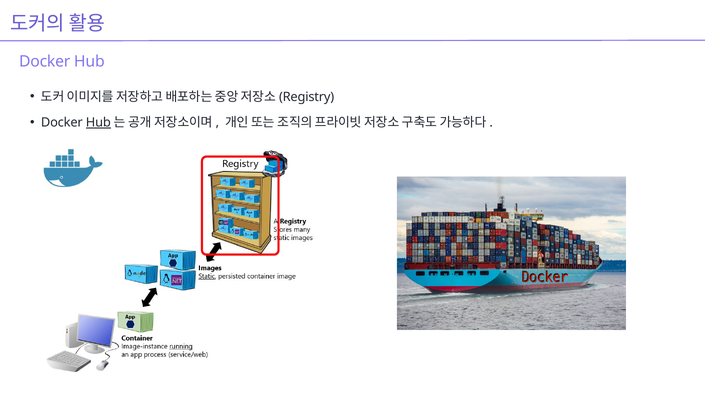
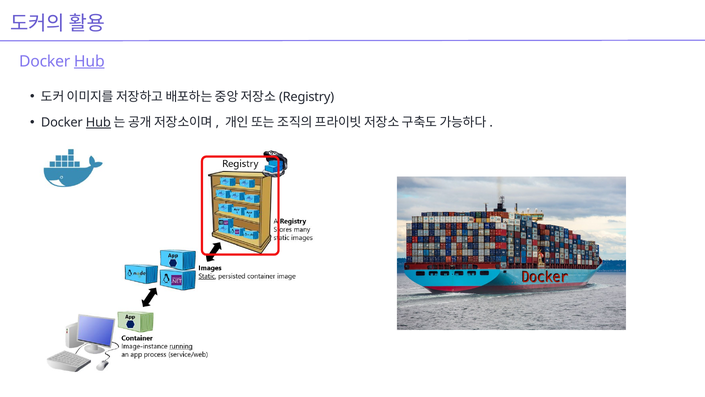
Hub at (89, 61) underline: none -> present
